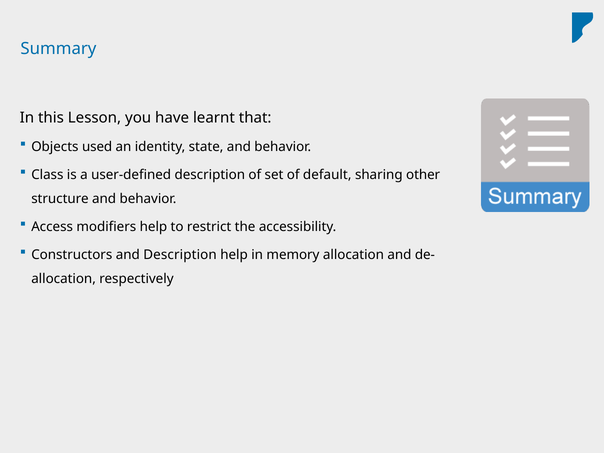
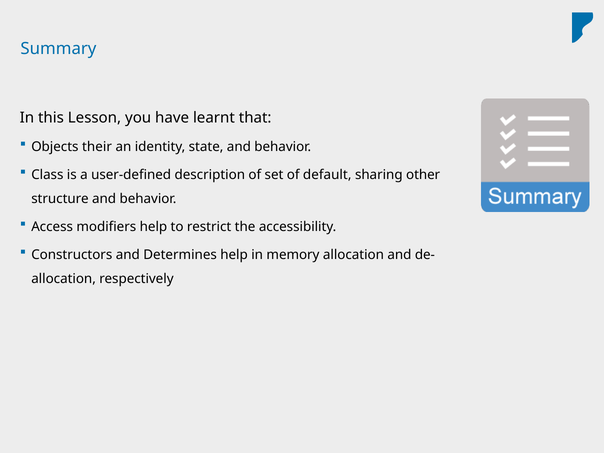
used: used -> their
and Description: Description -> Determines
